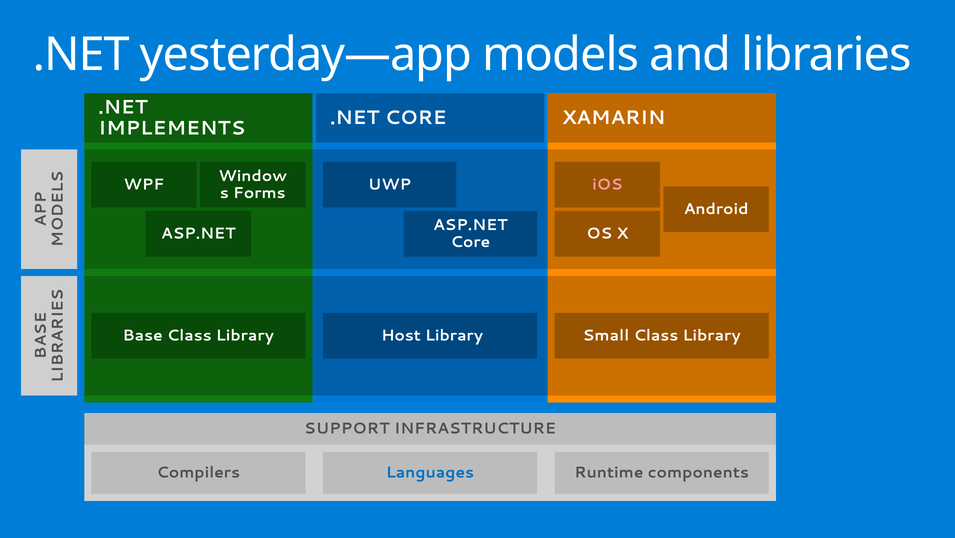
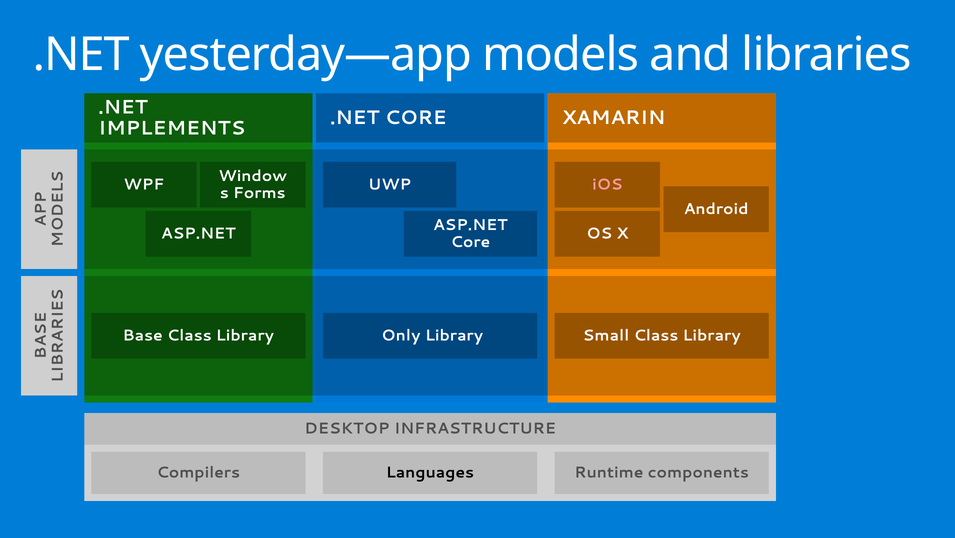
Host: Host -> Only
SUPPORT: SUPPORT -> DESKTOP
Languages colour: blue -> black
